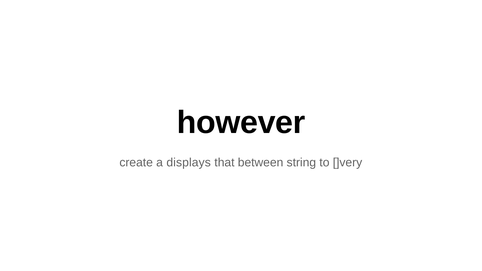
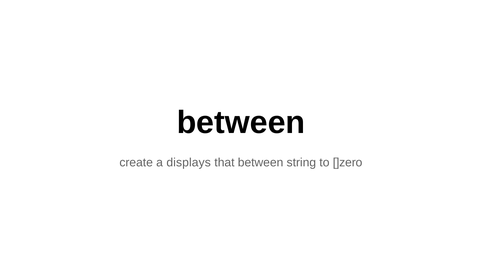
however at (241, 123): however -> between
]very: ]very -> ]zero
